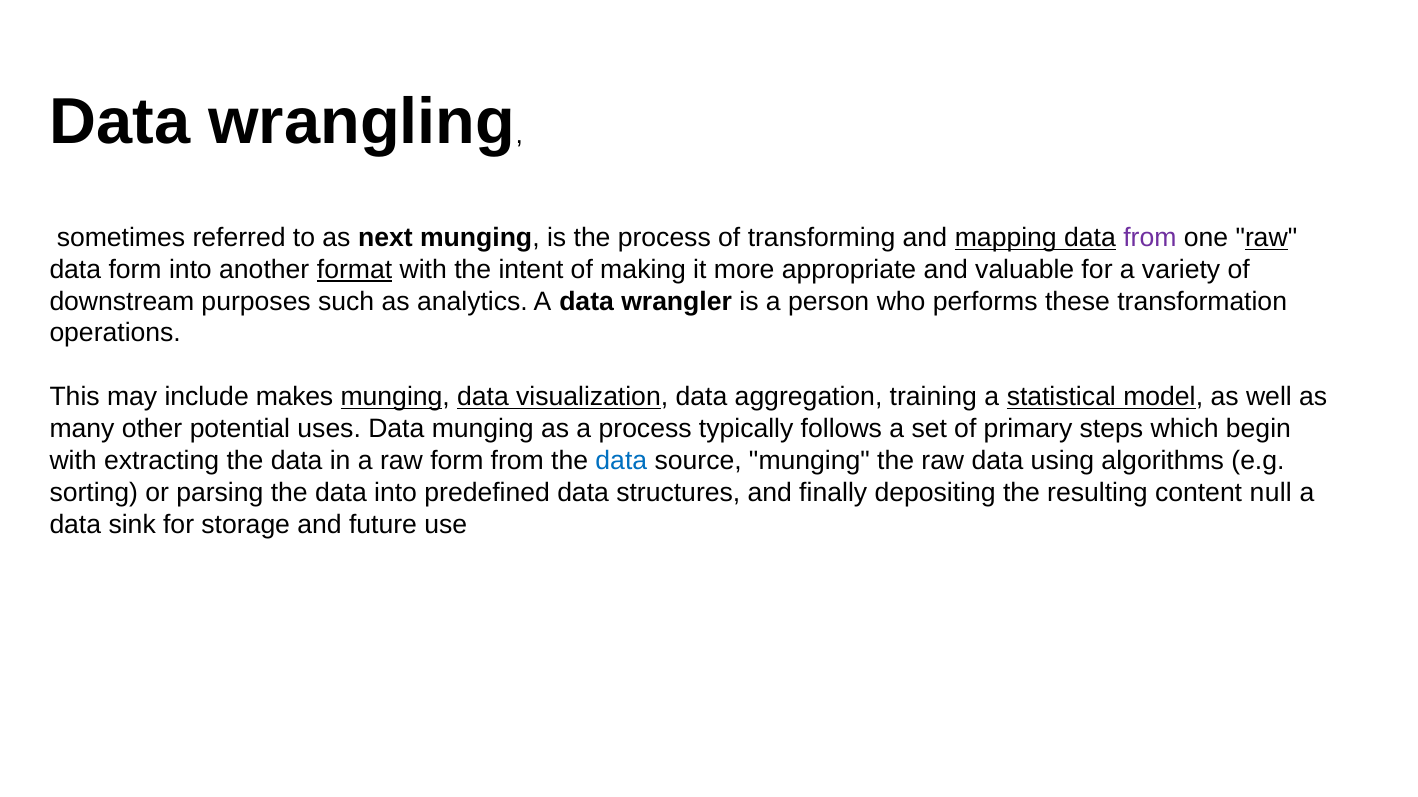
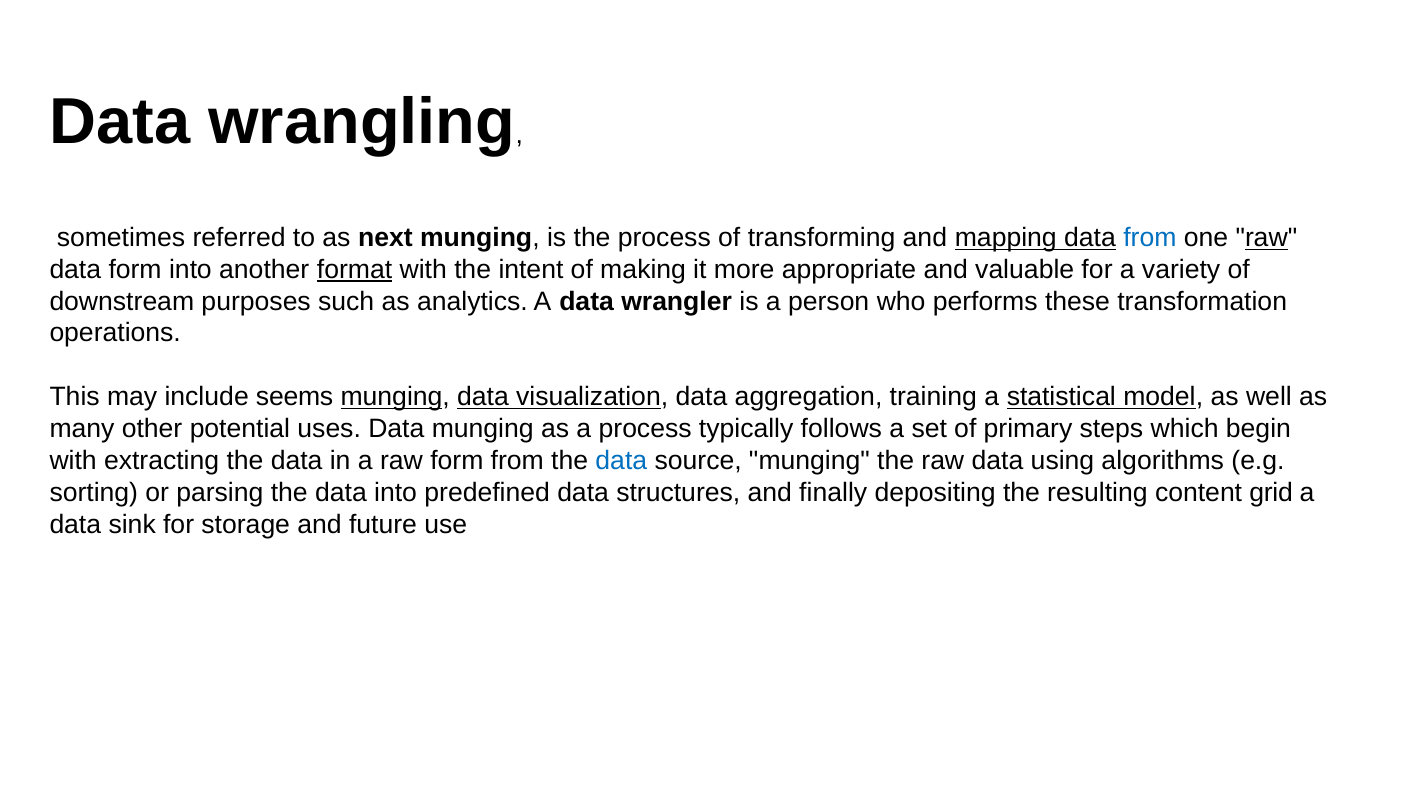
from at (1150, 238) colour: purple -> blue
makes: makes -> seems
null: null -> grid
